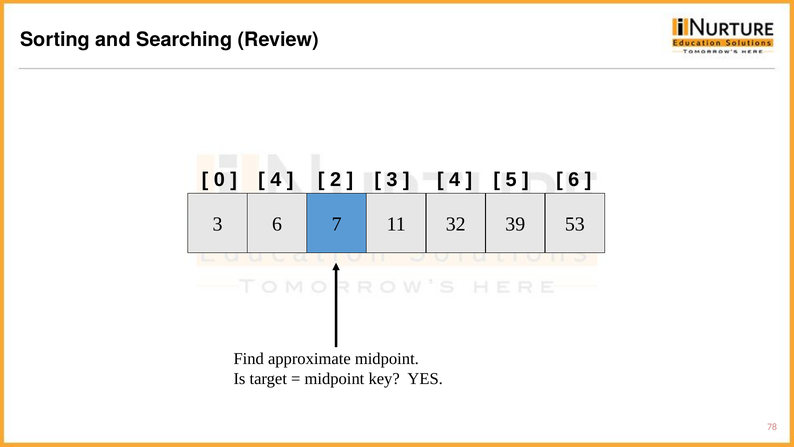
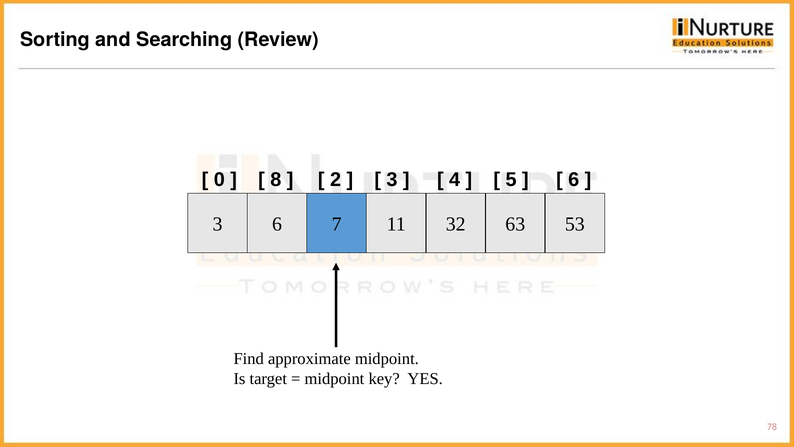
4 at (276, 180): 4 -> 8
39: 39 -> 63
